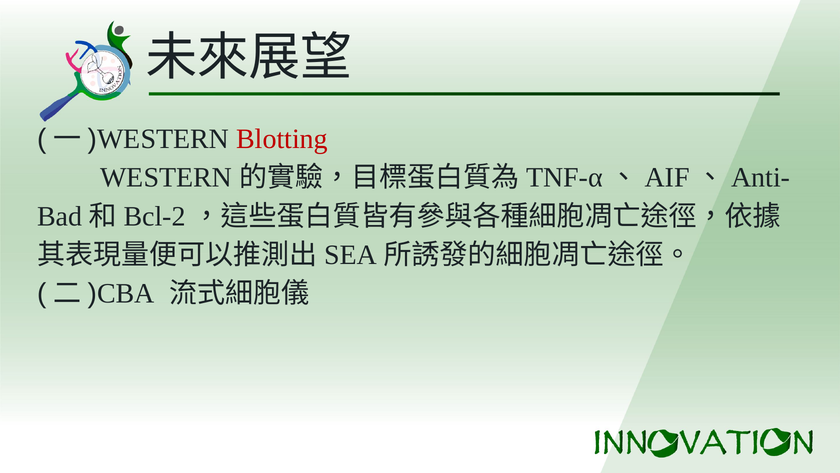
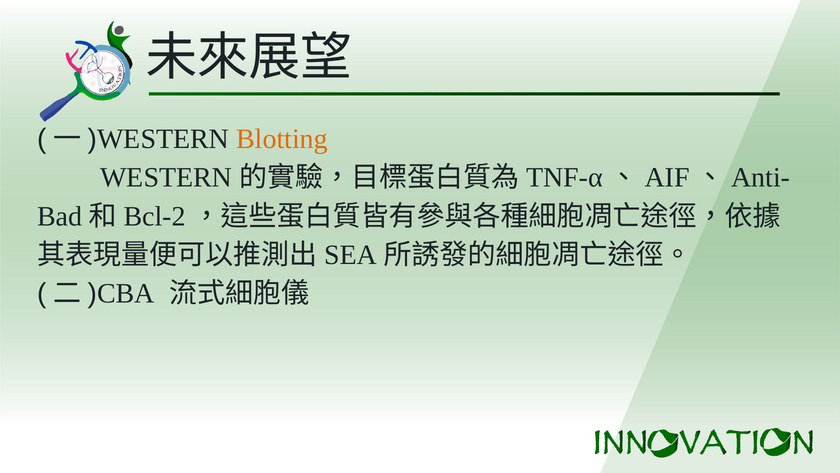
Blotting colour: red -> orange
